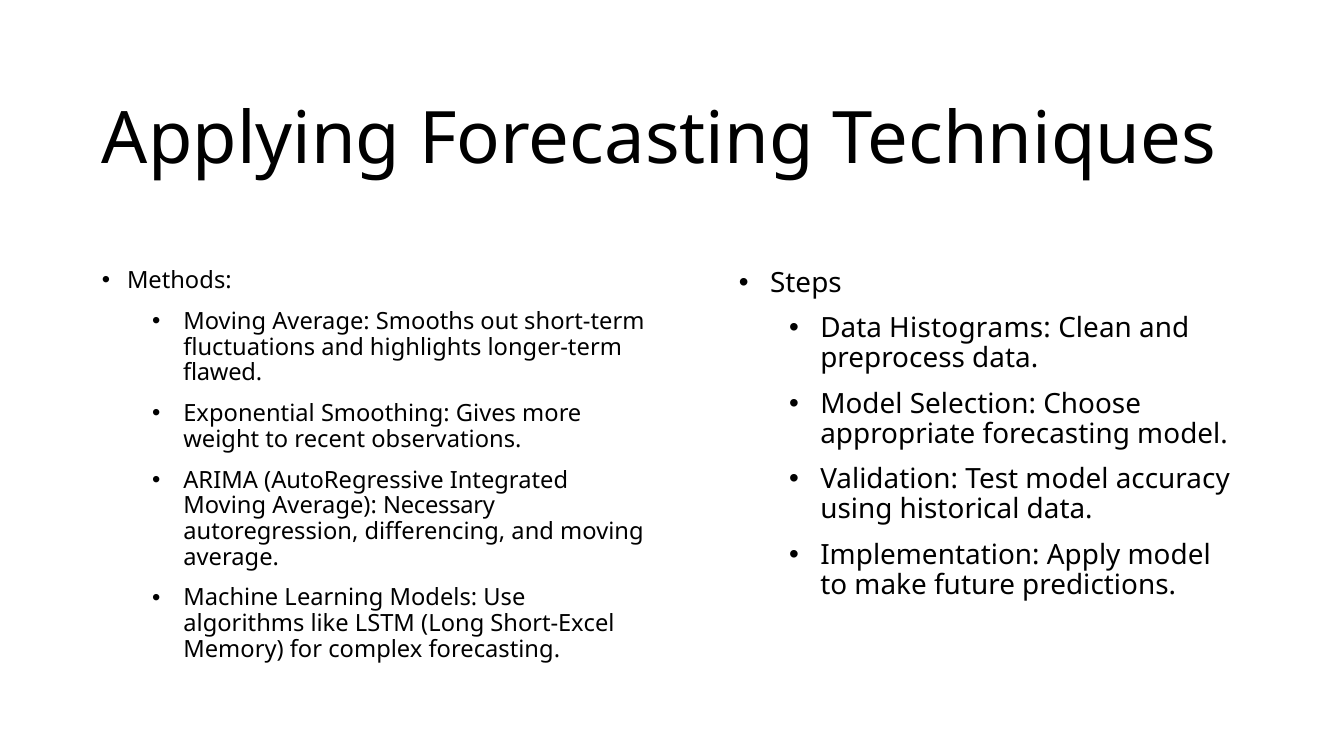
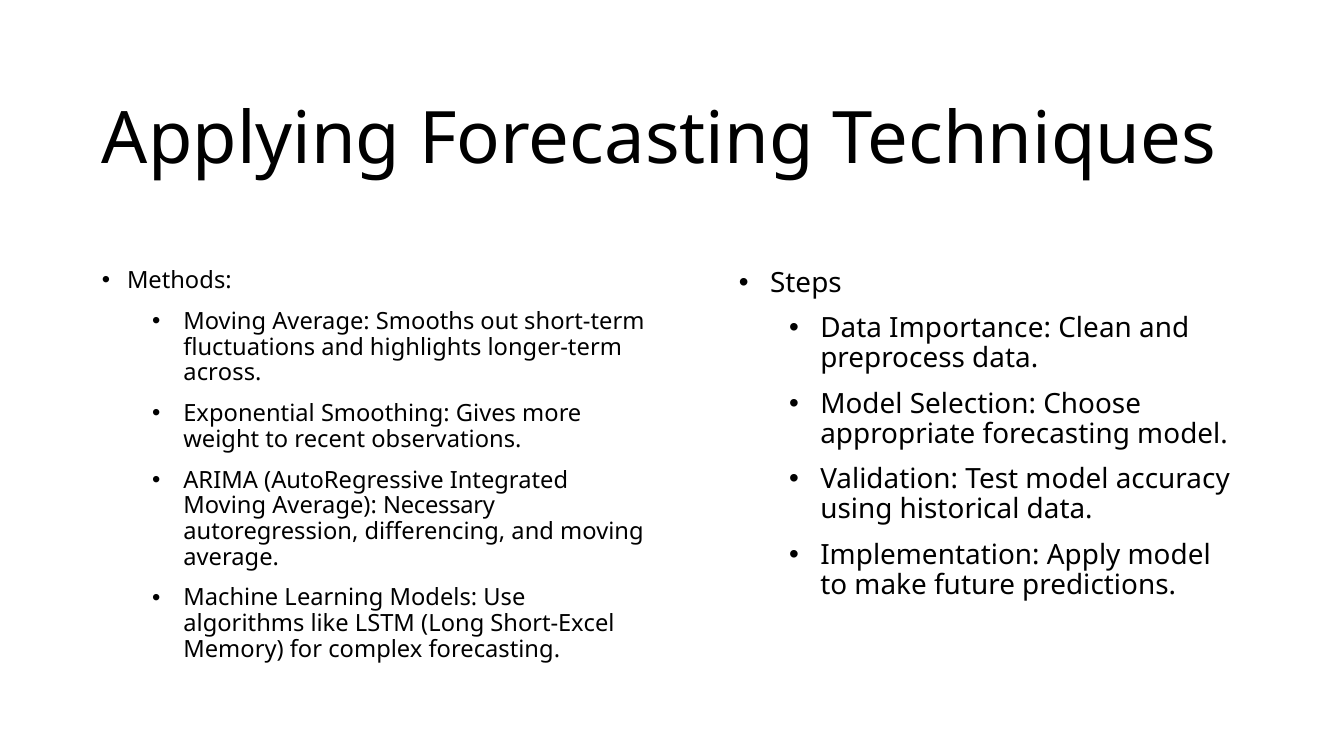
Histograms: Histograms -> Importance
flawed: flawed -> across
